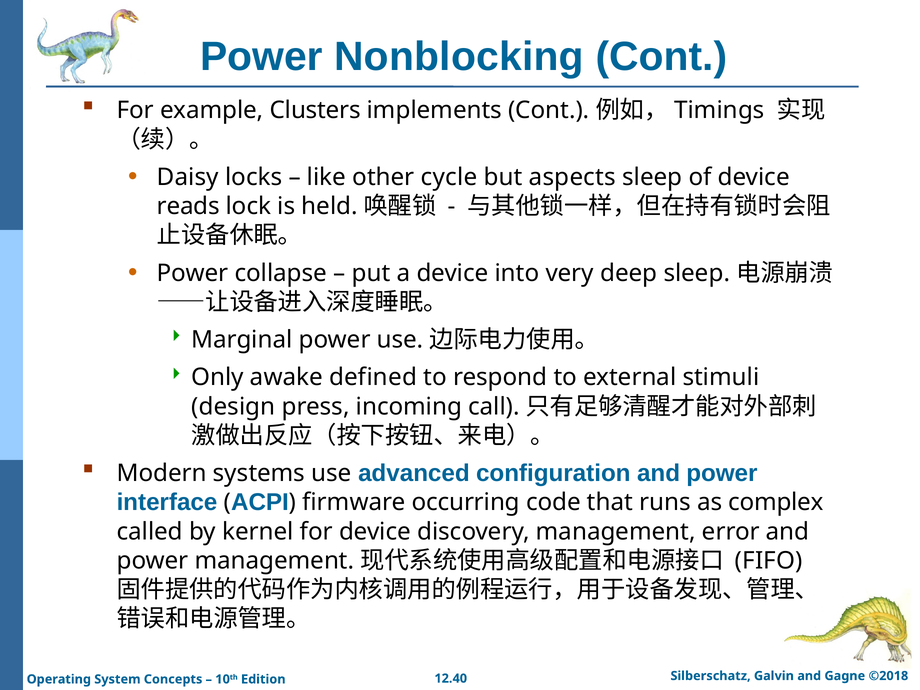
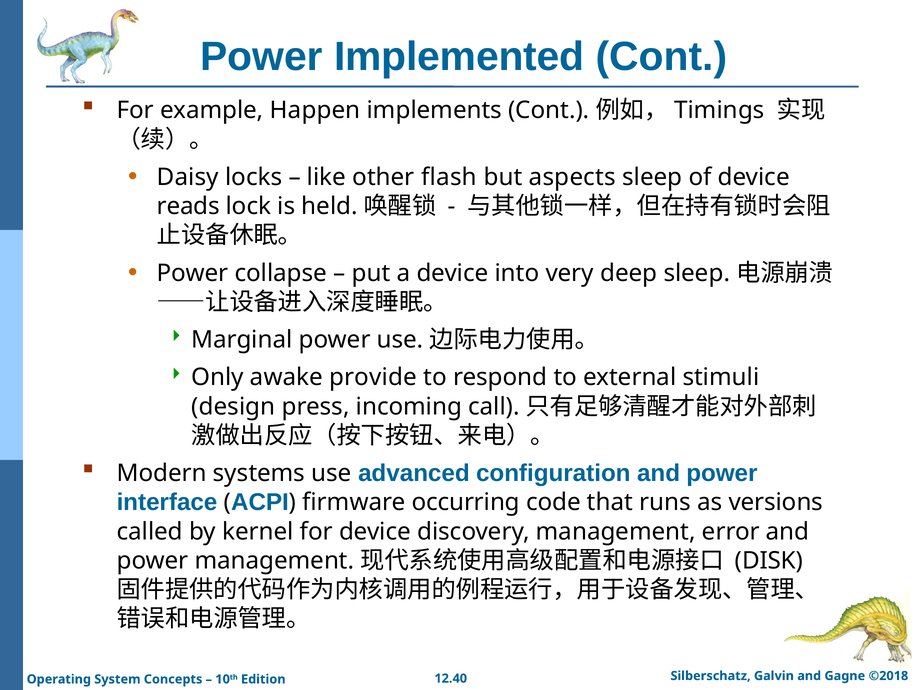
Nonblocking: Nonblocking -> Implemented
Clusters: Clusters -> Happen
cycle: cycle -> flash
defined: defined -> provide
complex: complex -> versions
FIFO: FIFO -> DISK
